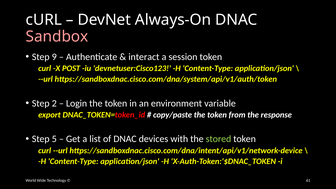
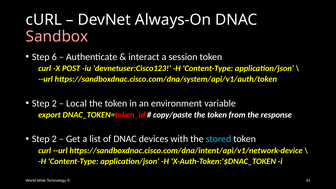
9: 9 -> 6
Login: Login -> Local
5 at (54, 139): 5 -> 2
stored colour: light green -> light blue
